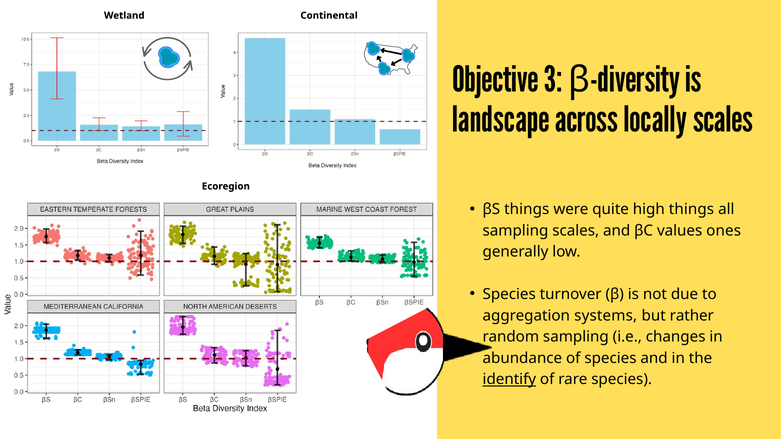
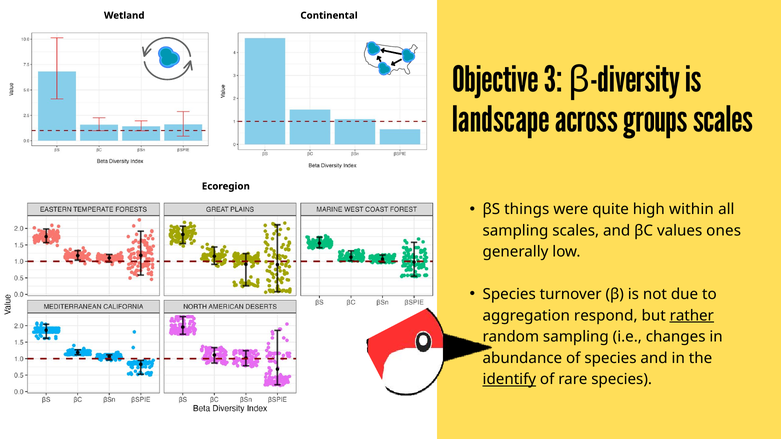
locally: locally -> groups
high things: things -> within
systems: systems -> respond
rather underline: none -> present
